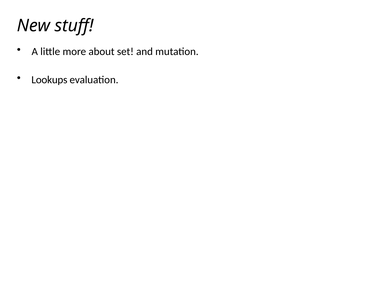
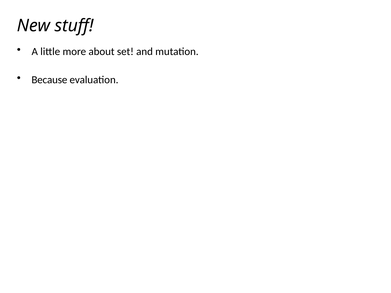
Lookups: Lookups -> Because
